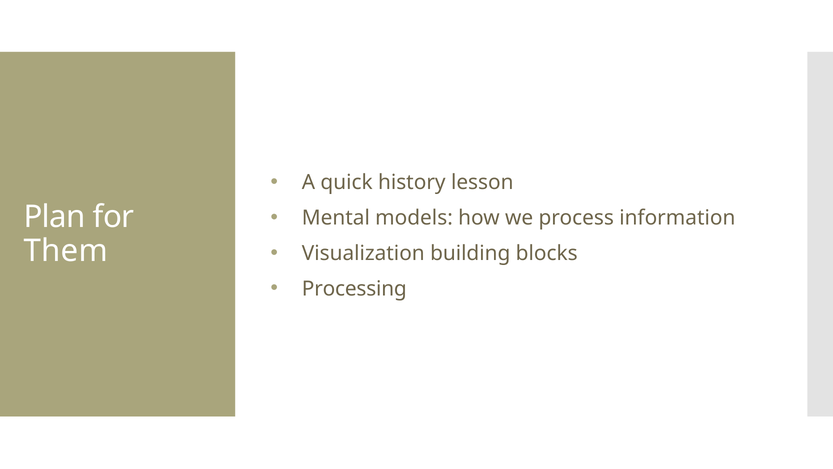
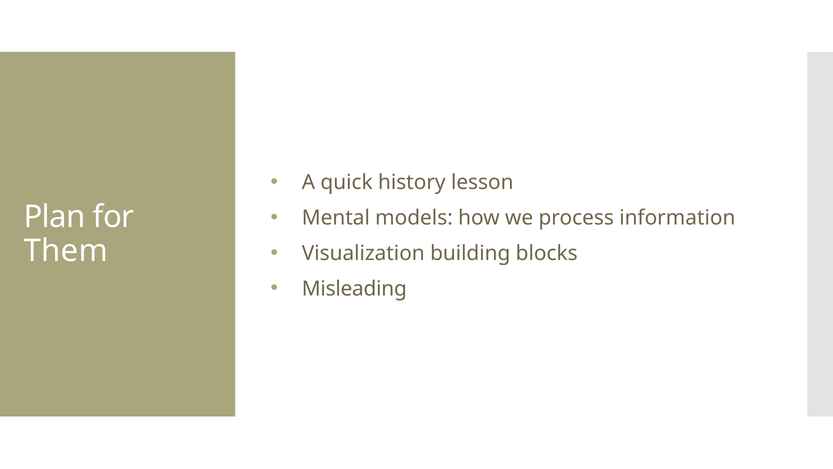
Processing: Processing -> Misleading
